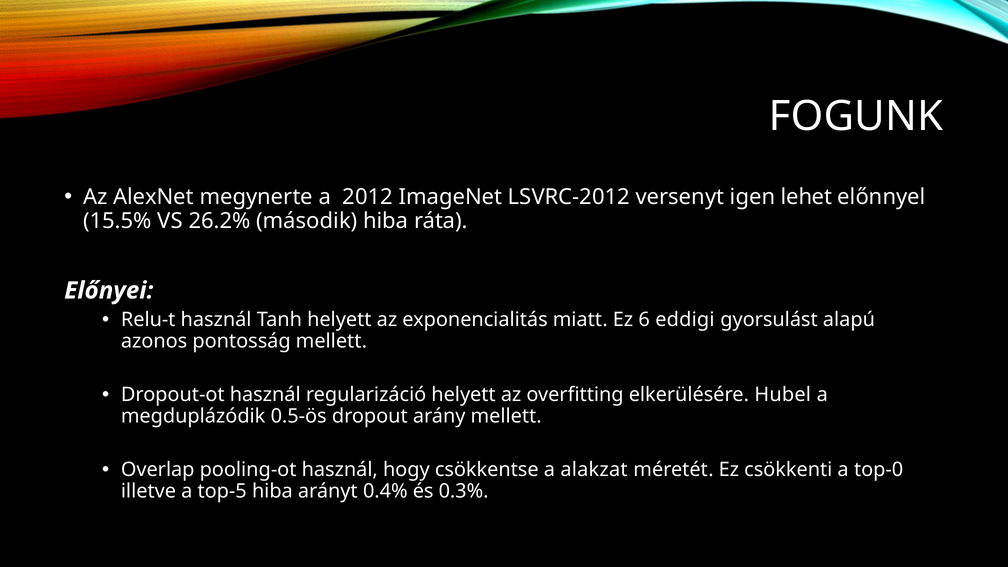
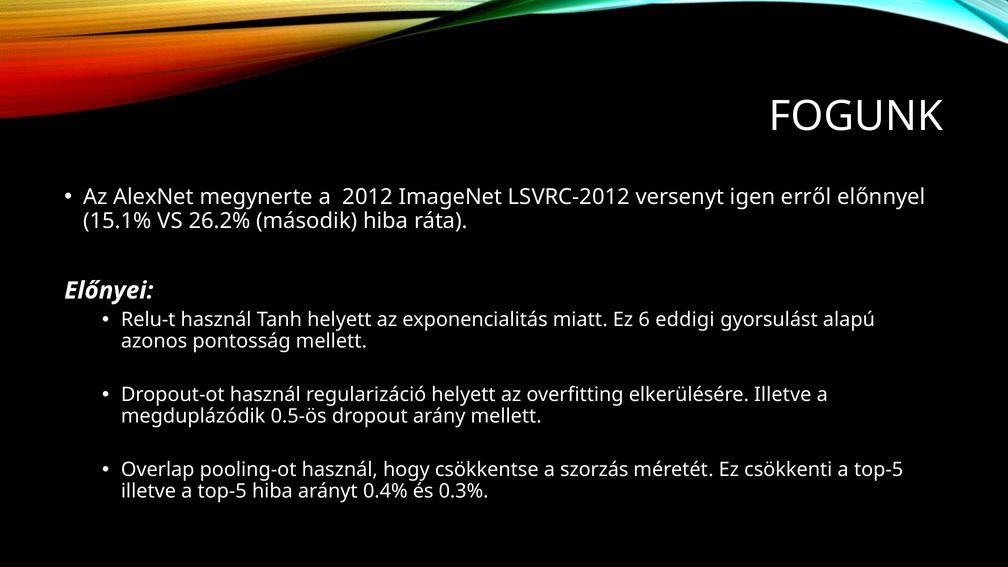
lehet: lehet -> erről
15.5%: 15.5% -> 15.1%
elkerülésére Hubel: Hubel -> Illetve
alakzat: alakzat -> szorzás
csökkenti a top-0: top-0 -> top-5
